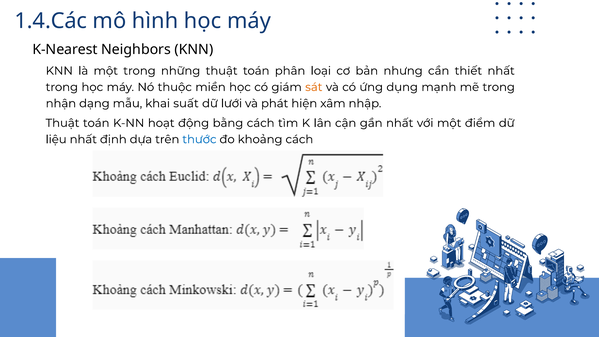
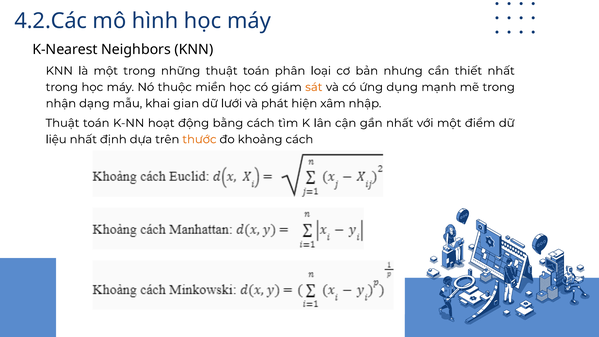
1.4.Các: 1.4.Các -> 4.2.Các
suất: suất -> gian
thước colour: blue -> orange
